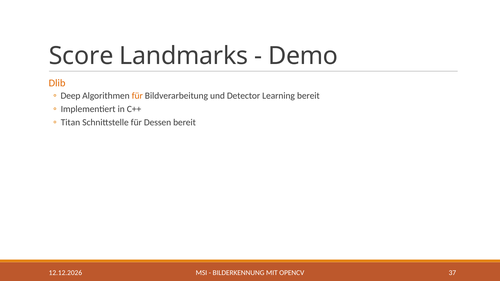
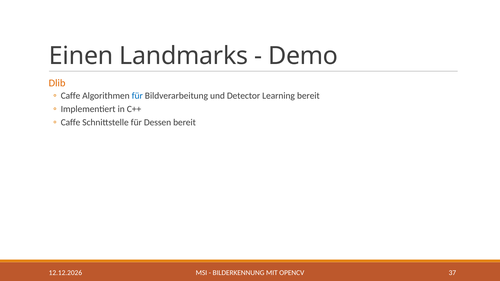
Score: Score -> Einen
Deep at (71, 96): Deep -> Caffe
für at (137, 96) colour: orange -> blue
Titan at (70, 122): Titan -> Caffe
